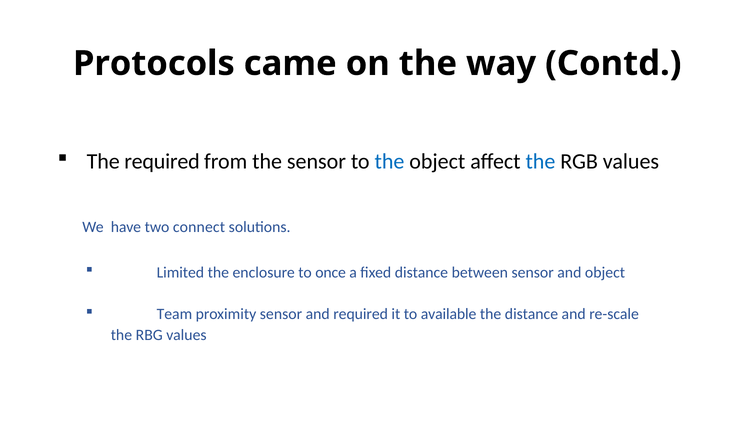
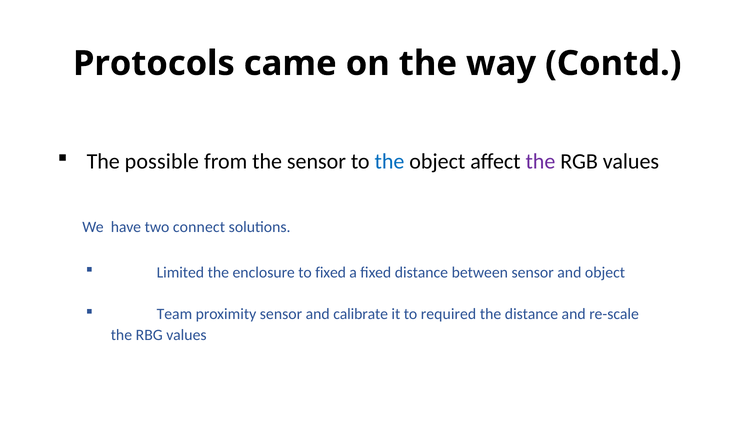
The required: required -> possible
the at (540, 161) colour: blue -> purple
to once: once -> fixed
and required: required -> calibrate
available: available -> required
